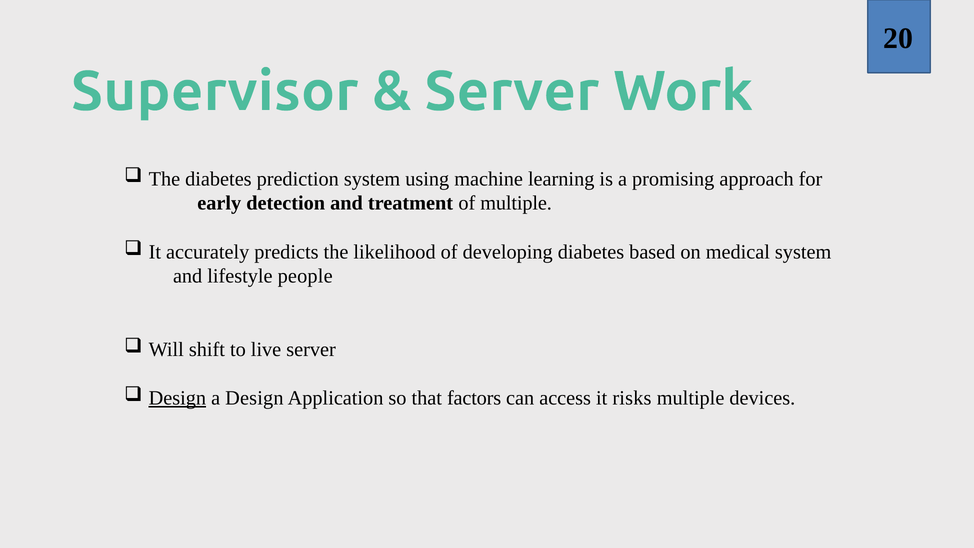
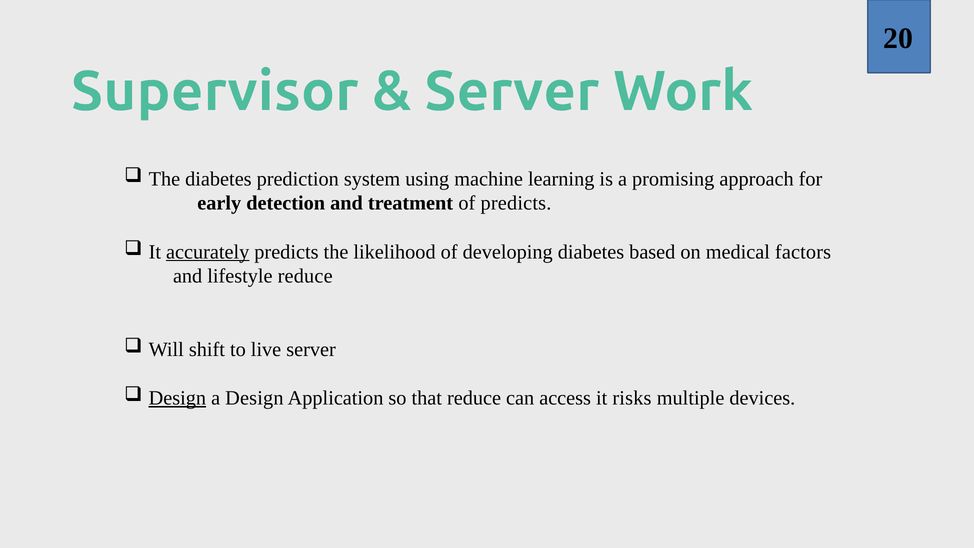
of multiple: multiple -> predicts
accurately underline: none -> present
medical system: system -> factors
lifestyle people: people -> reduce
that factors: factors -> reduce
